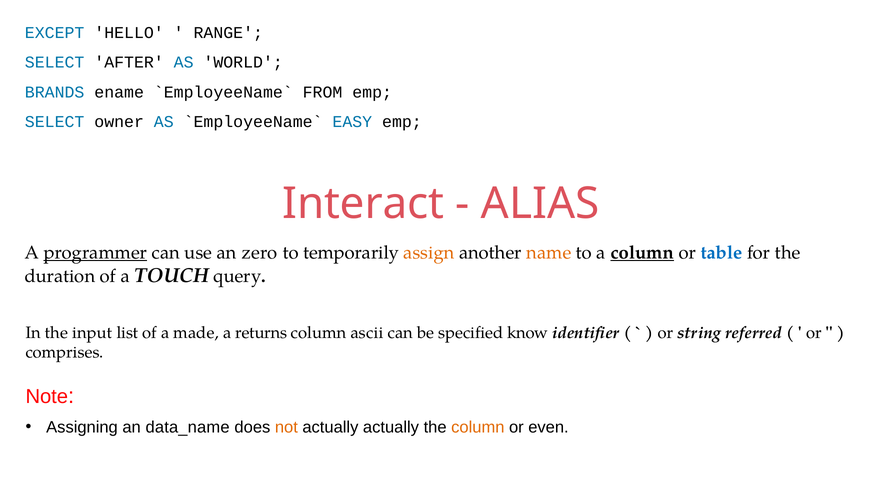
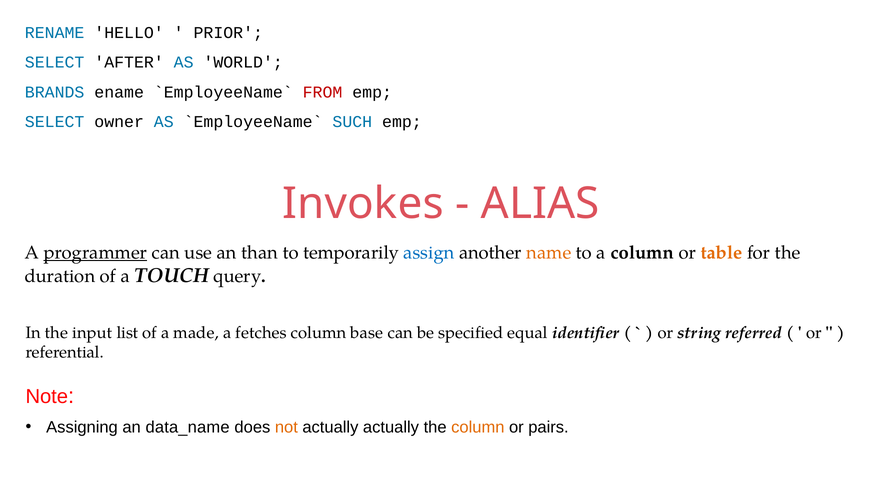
EXCEPT: EXCEPT -> RENAME
RANGE: RANGE -> PRIOR
FROM colour: black -> red
EASY: EASY -> SUCH
Interact: Interact -> Invokes
zero: zero -> than
assign colour: orange -> blue
column at (642, 253) underline: present -> none
table colour: blue -> orange
returns: returns -> fetches
ascii: ascii -> base
know: know -> equal
comprises: comprises -> referential
even: even -> pairs
